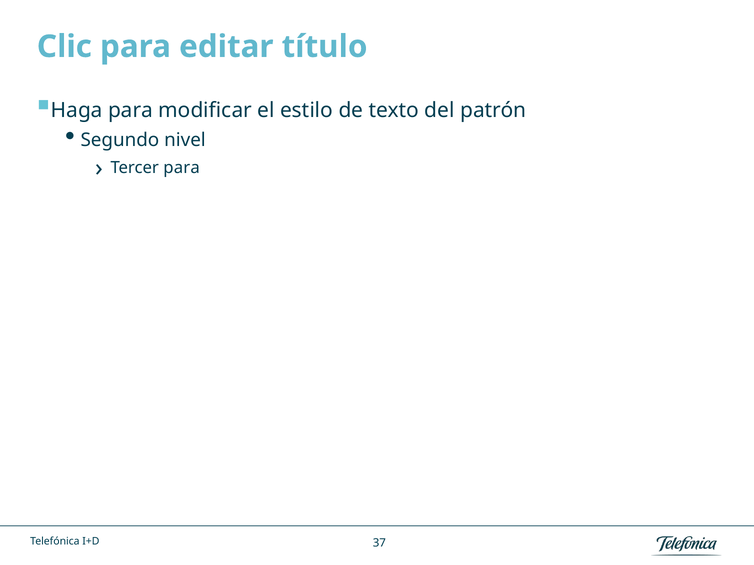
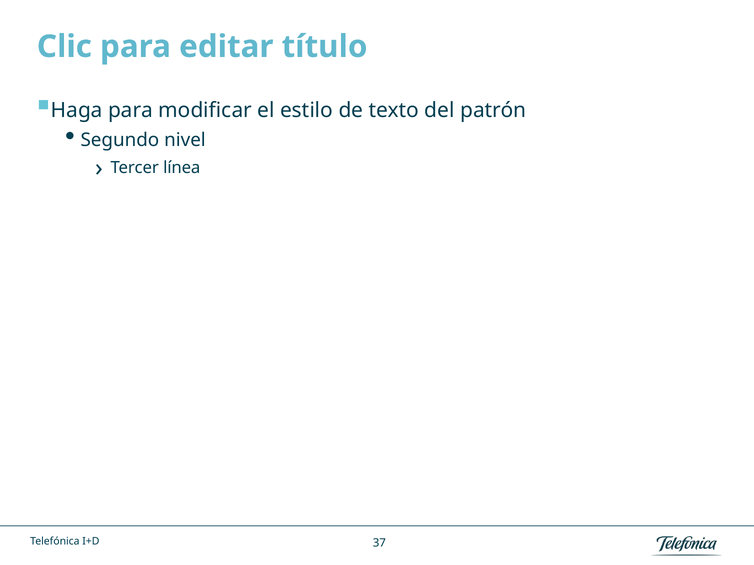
Tercer para: para -> línea
